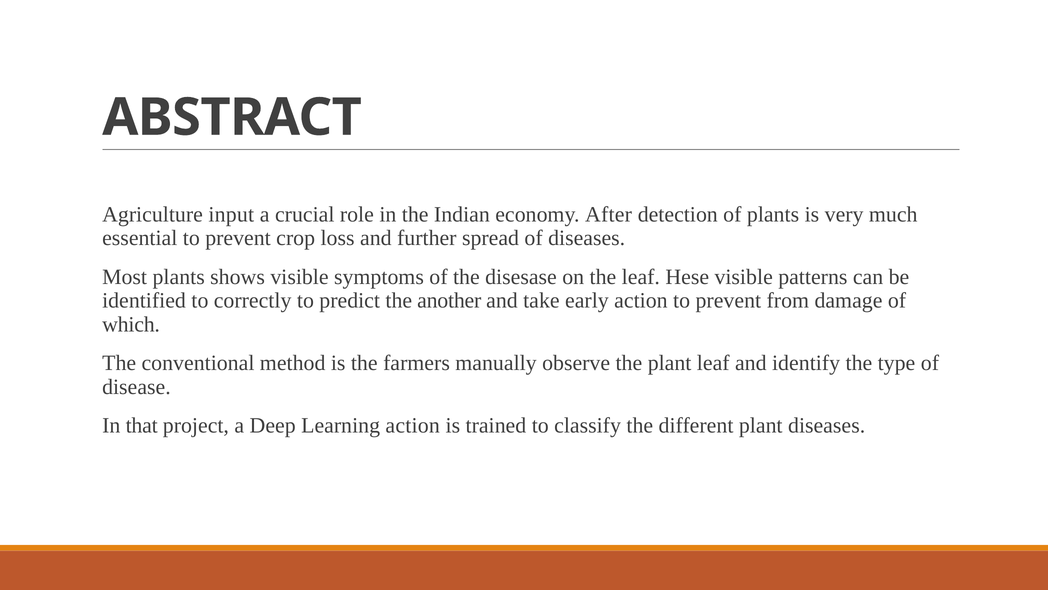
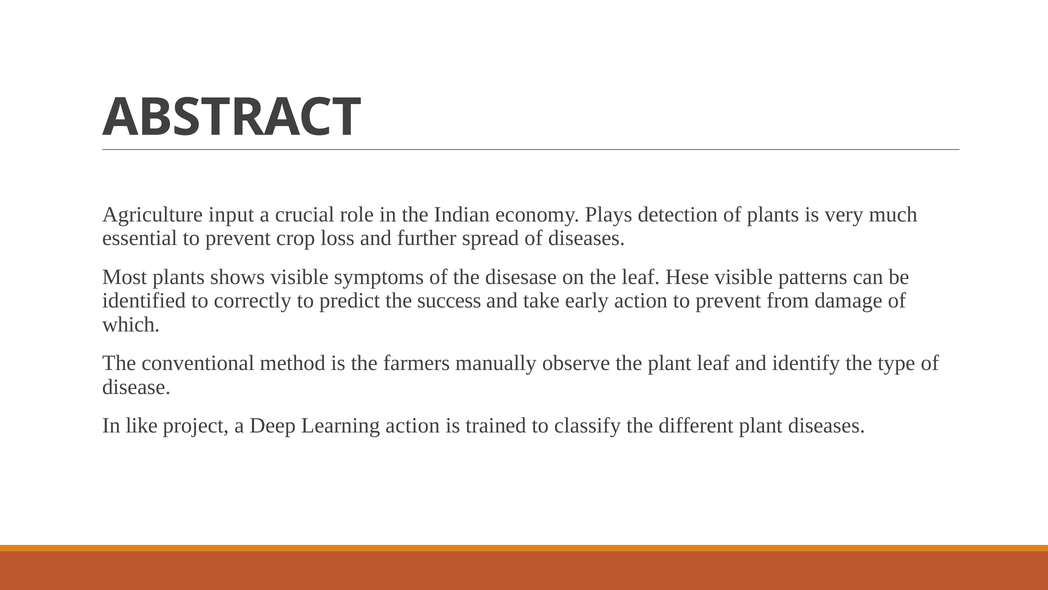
After: After -> Plays
another: another -> success
that: that -> like
